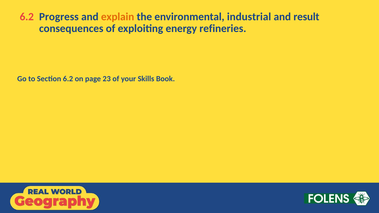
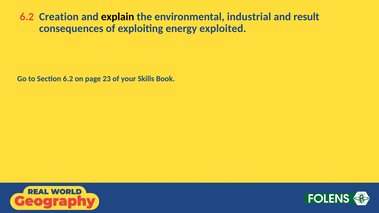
Progress: Progress -> Creation
explain colour: orange -> black
refineries: refineries -> exploited
